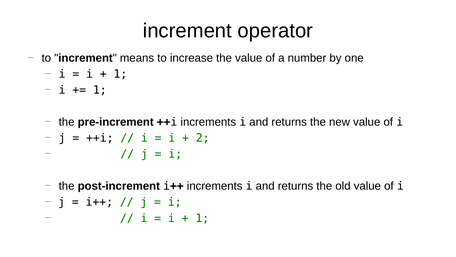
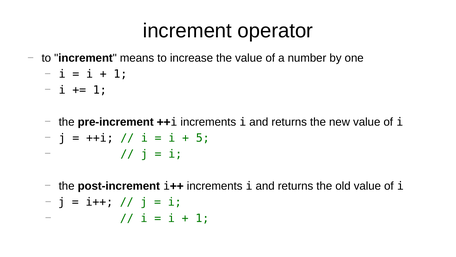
2: 2 -> 5
